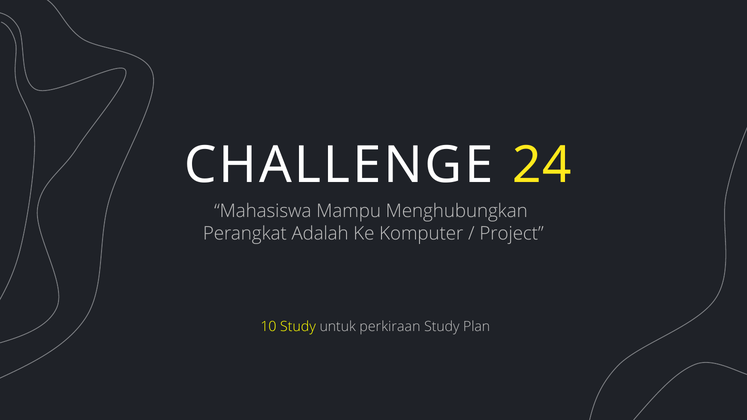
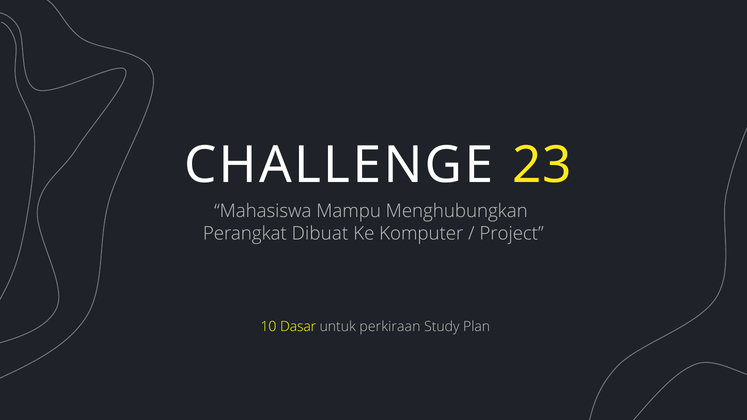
24: 24 -> 23
Adalah: Adalah -> Dibuat
10 Study: Study -> Dasar
